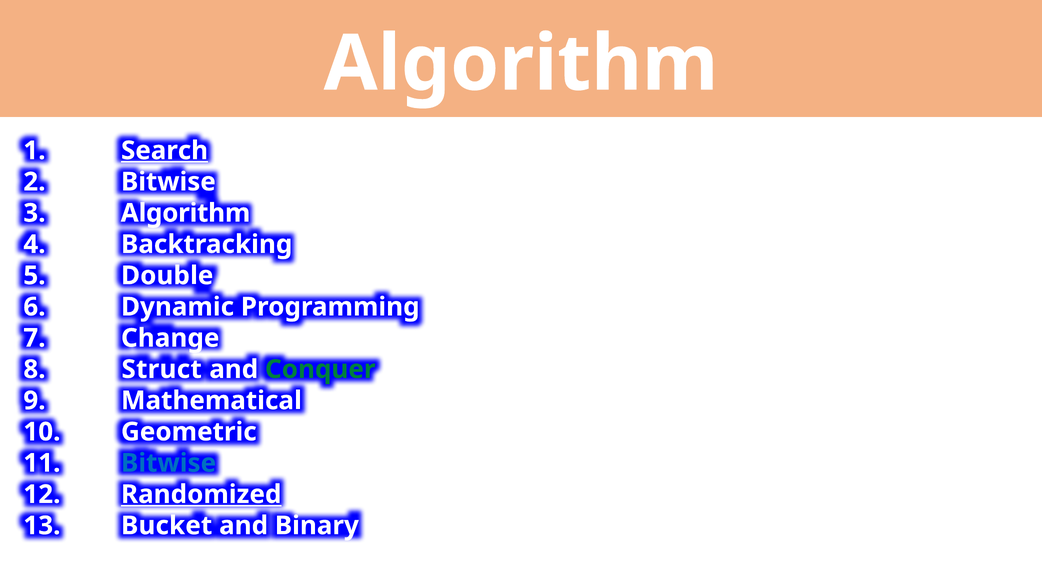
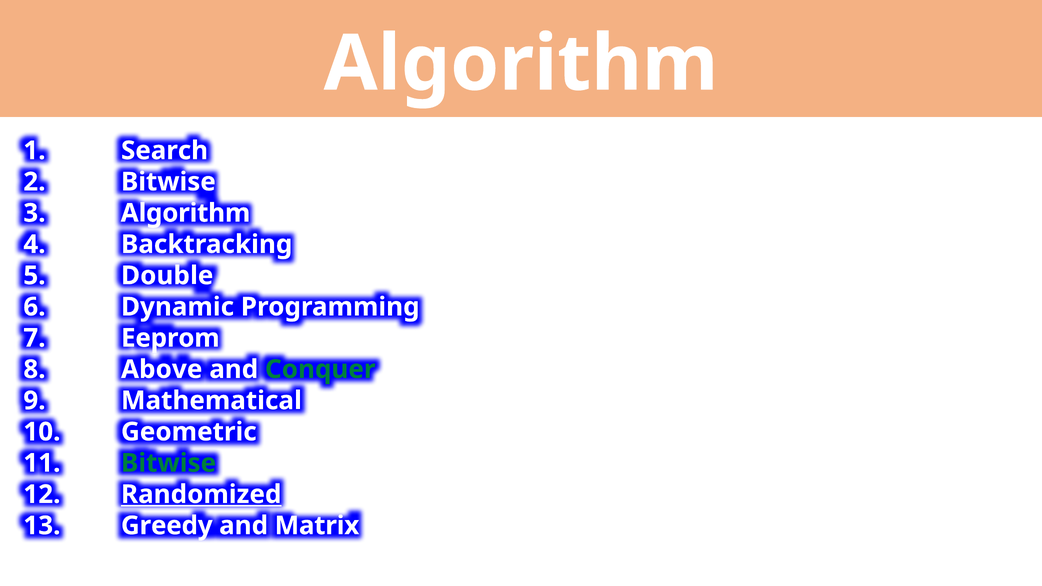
Search underline: present -> none
Change: Change -> Eeprom
Struct: Struct -> Above
Bitwise at (169, 463) colour: blue -> green
Bucket: Bucket -> Greedy
Binary: Binary -> Matrix
